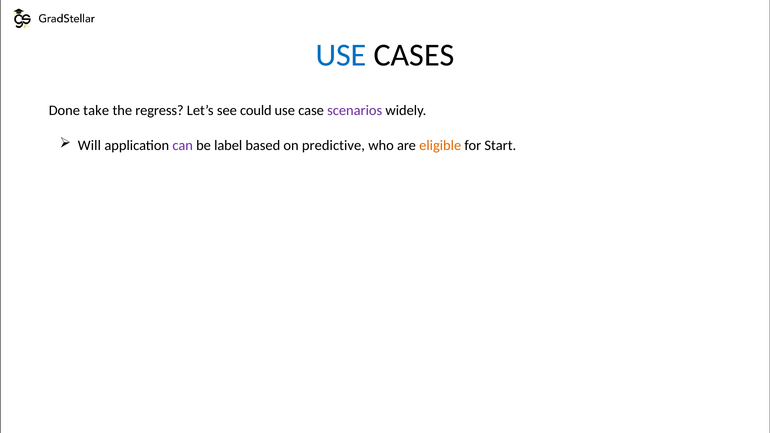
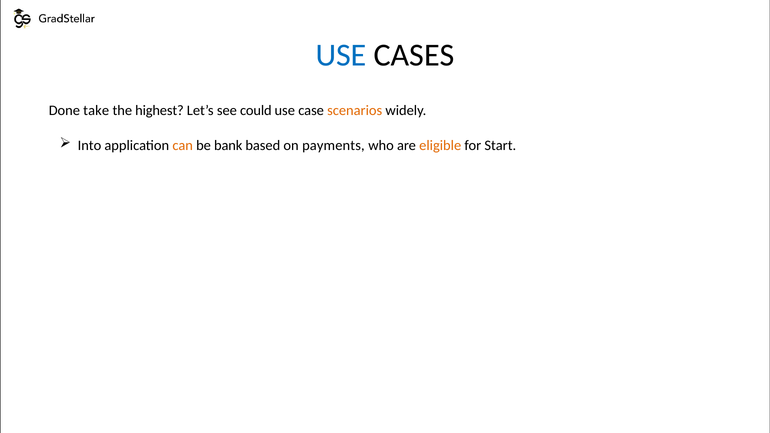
regress: regress -> highest
scenarios colour: purple -> orange
Will: Will -> Into
can colour: purple -> orange
label: label -> bank
predictive: predictive -> payments
